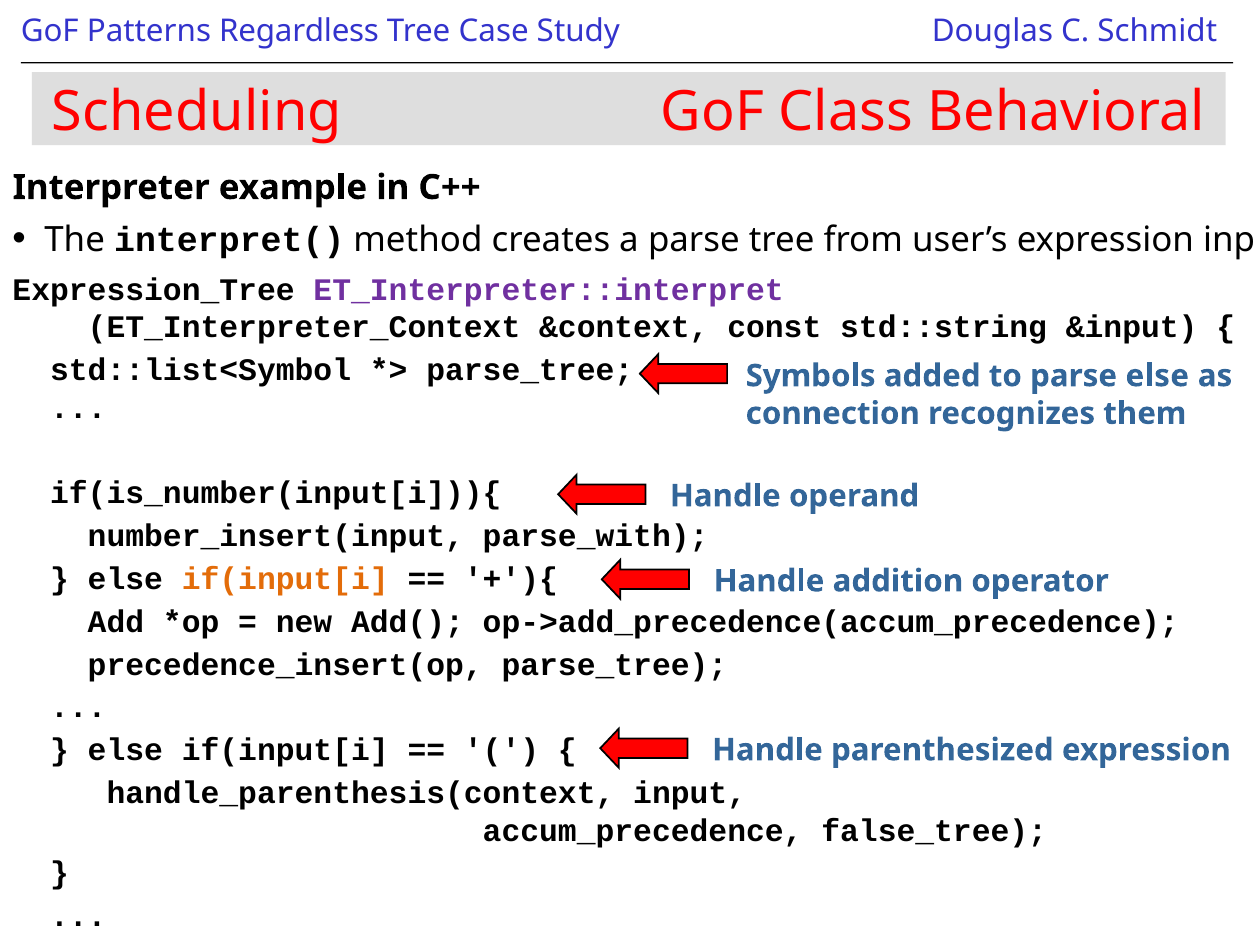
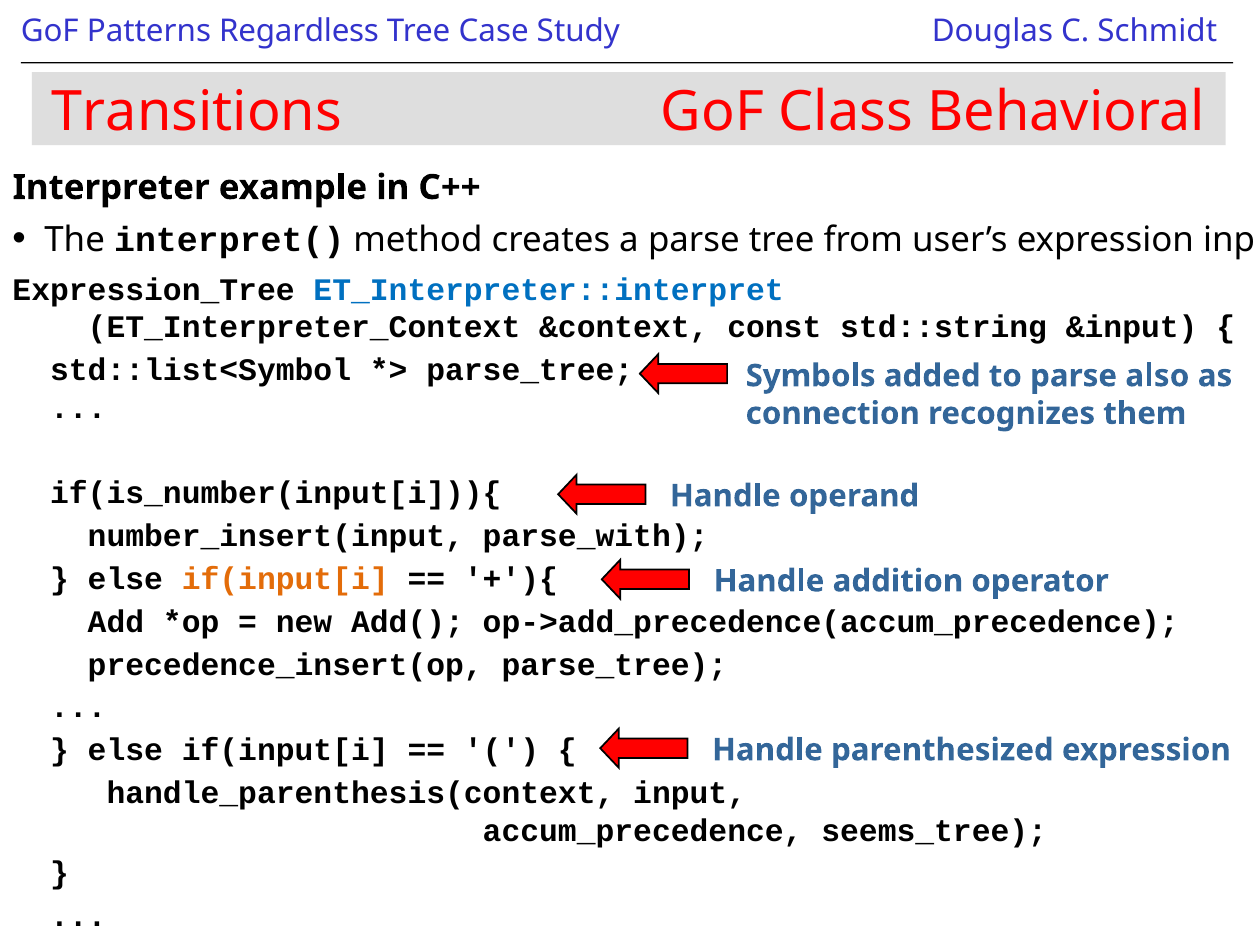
Scheduling: Scheduling -> Transitions
ET_Interpreter::interpret colour: purple -> blue
parse else: else -> also
false_tree: false_tree -> seems_tree
